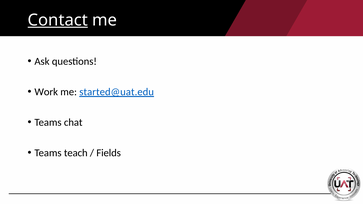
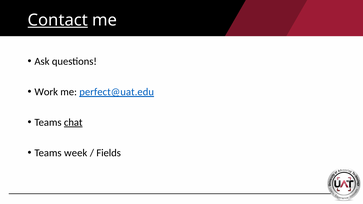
started@uat.edu: started@uat.edu -> perfect@uat.edu
chat underline: none -> present
teach: teach -> week
